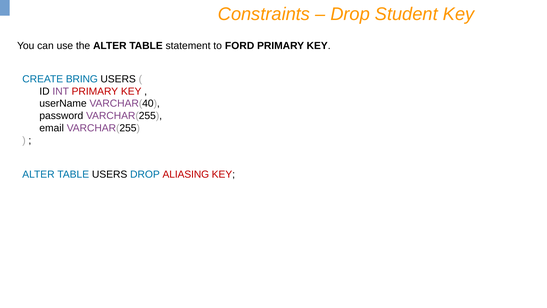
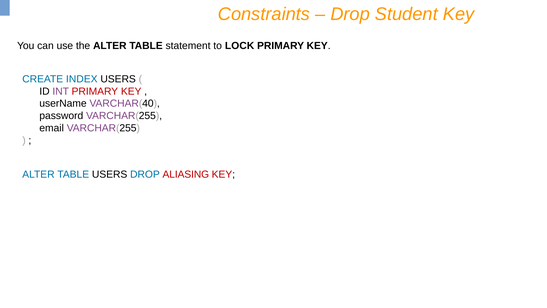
FORD: FORD -> LOCK
BRING: BRING -> INDEX
